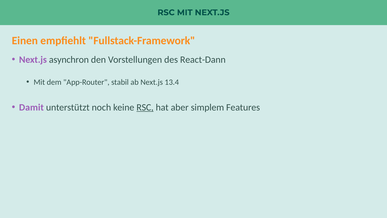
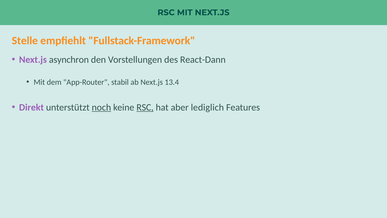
Einen: Einen -> Stelle
Damit: Damit -> Direkt
noch underline: none -> present
simplem: simplem -> lediglich
